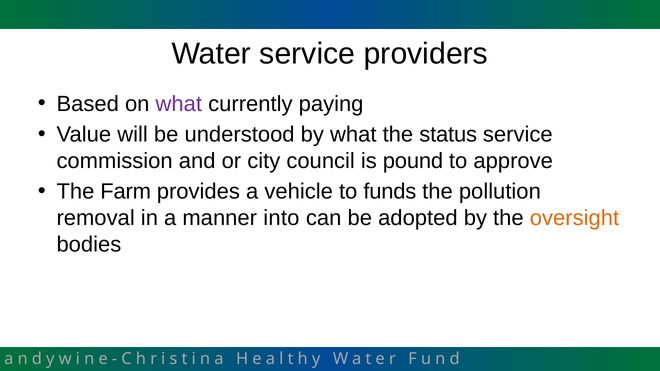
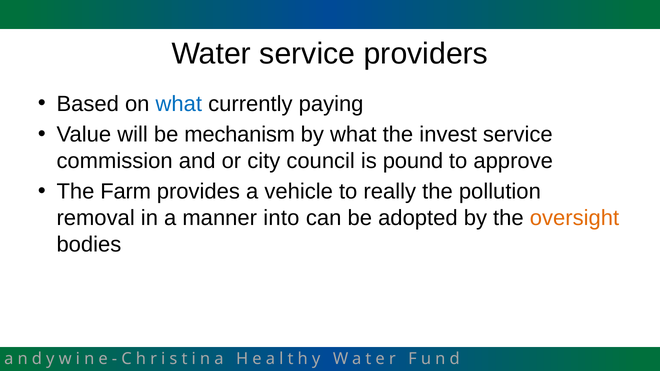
what at (179, 104) colour: purple -> blue
understood: understood -> mechanism
status: status -> invest
funds: funds -> really
